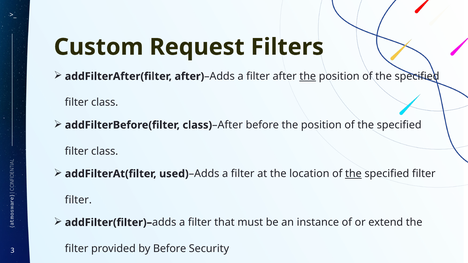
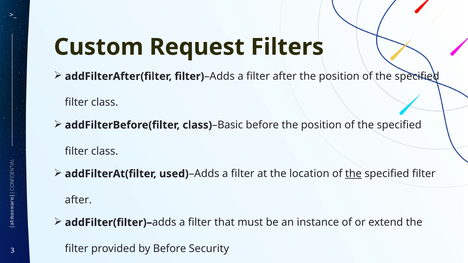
addFilterAfter(filter after: after -> filter
the at (308, 76) underline: present -> none
class After: After -> Basic
filter at (78, 200): filter -> after
